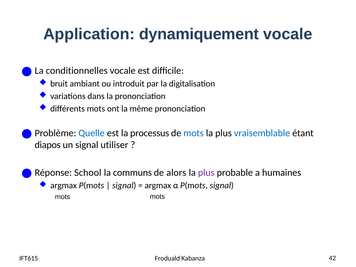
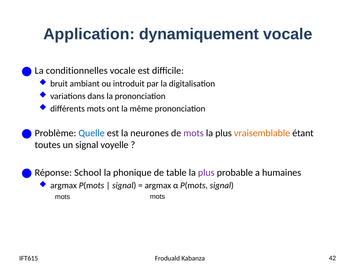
processus: processus -> neurones
mots at (194, 133) colour: blue -> purple
vraisemblable colour: blue -> orange
diapos: diapos -> toutes
utiliser: utiliser -> voyelle
communs: communs -> phonique
alors: alors -> table
